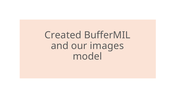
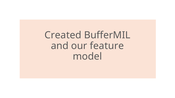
images: images -> feature
